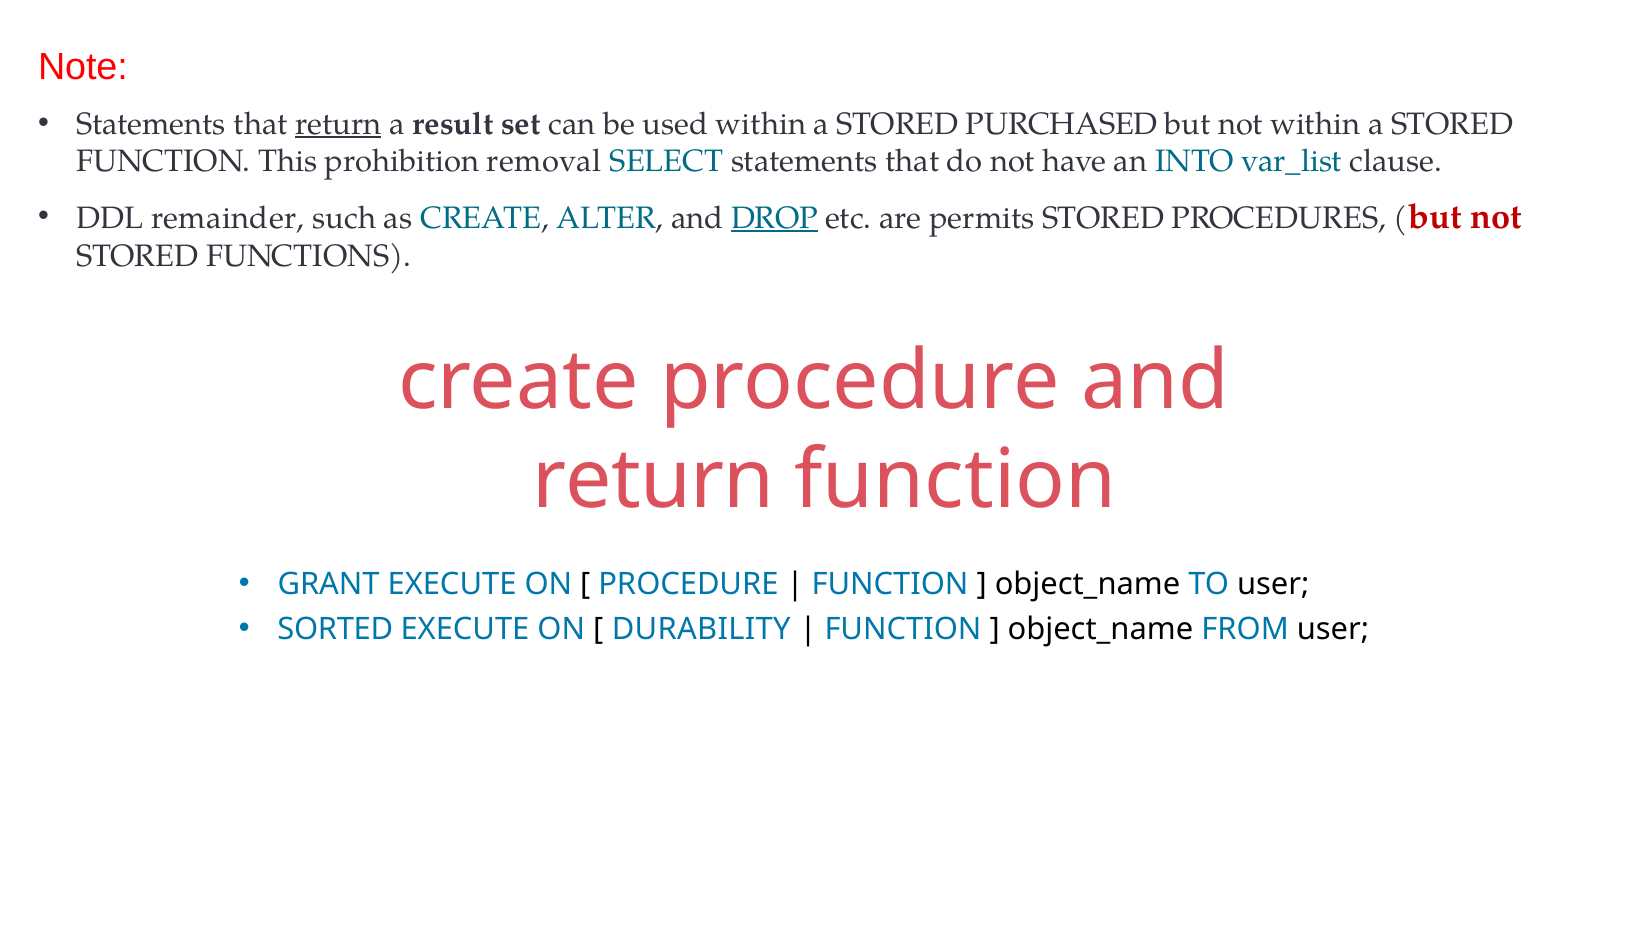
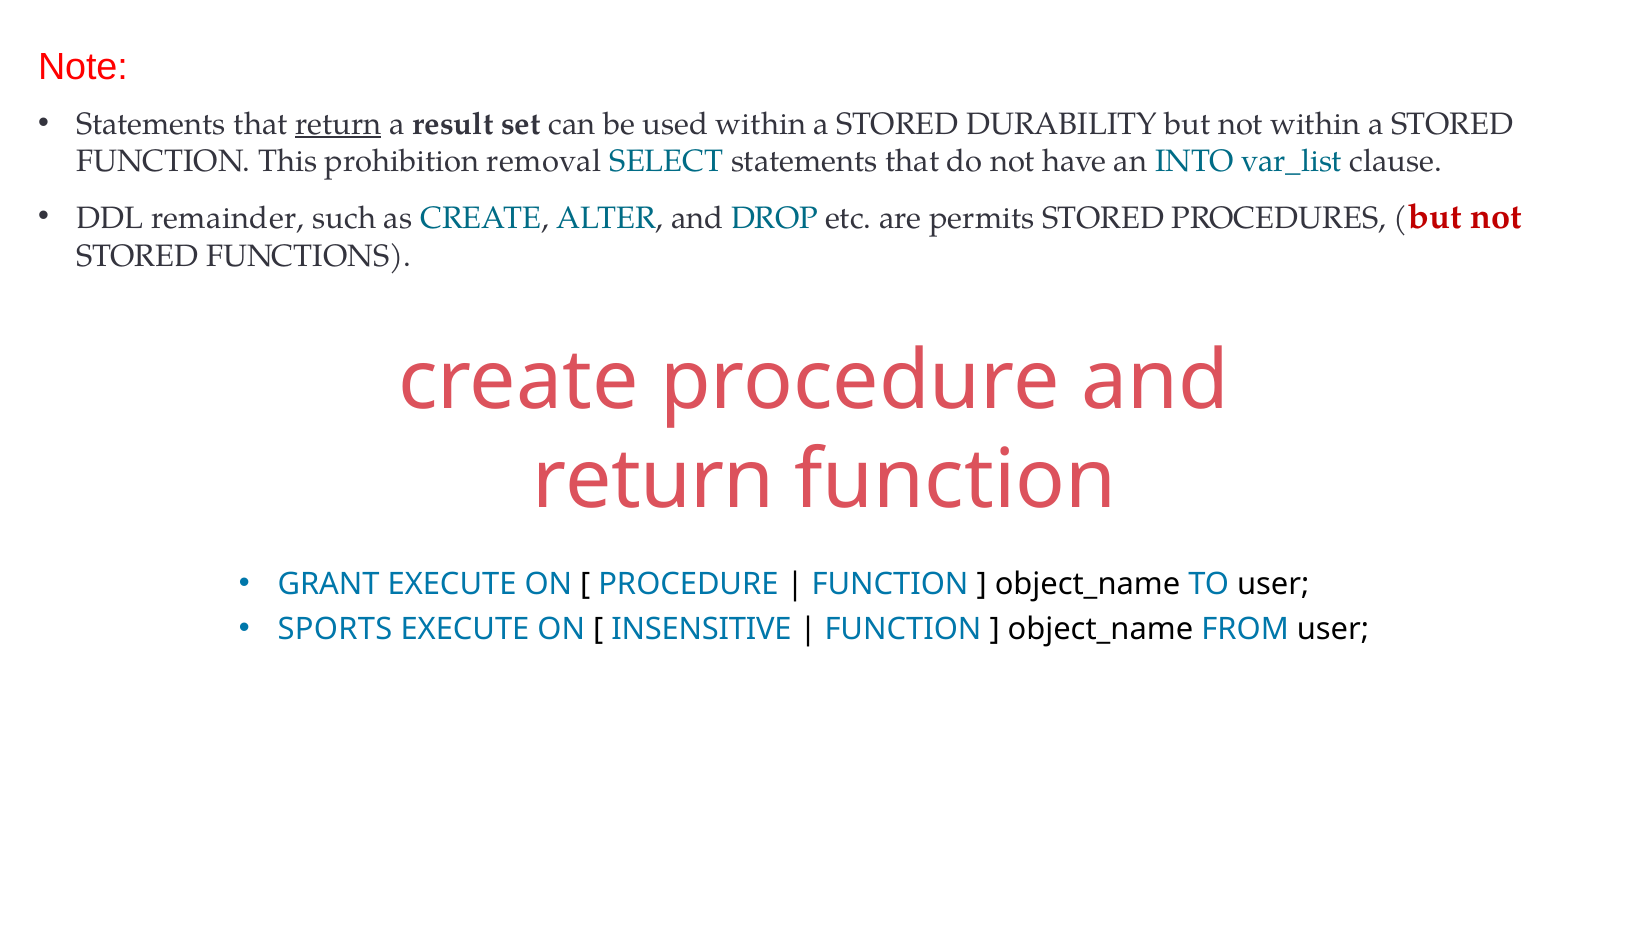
PURCHASED: PURCHASED -> DURABILITY
DROP underline: present -> none
SORTED: SORTED -> SPORTS
DURABILITY: DURABILITY -> INSENSITIVE
